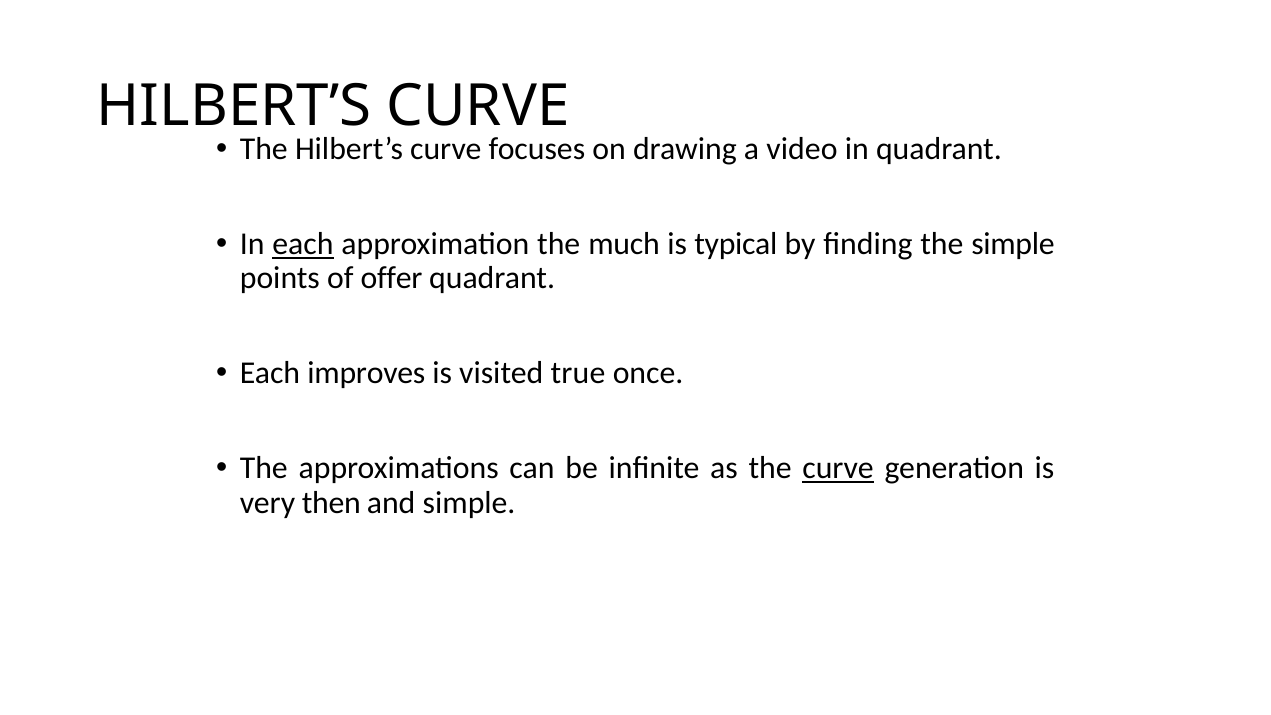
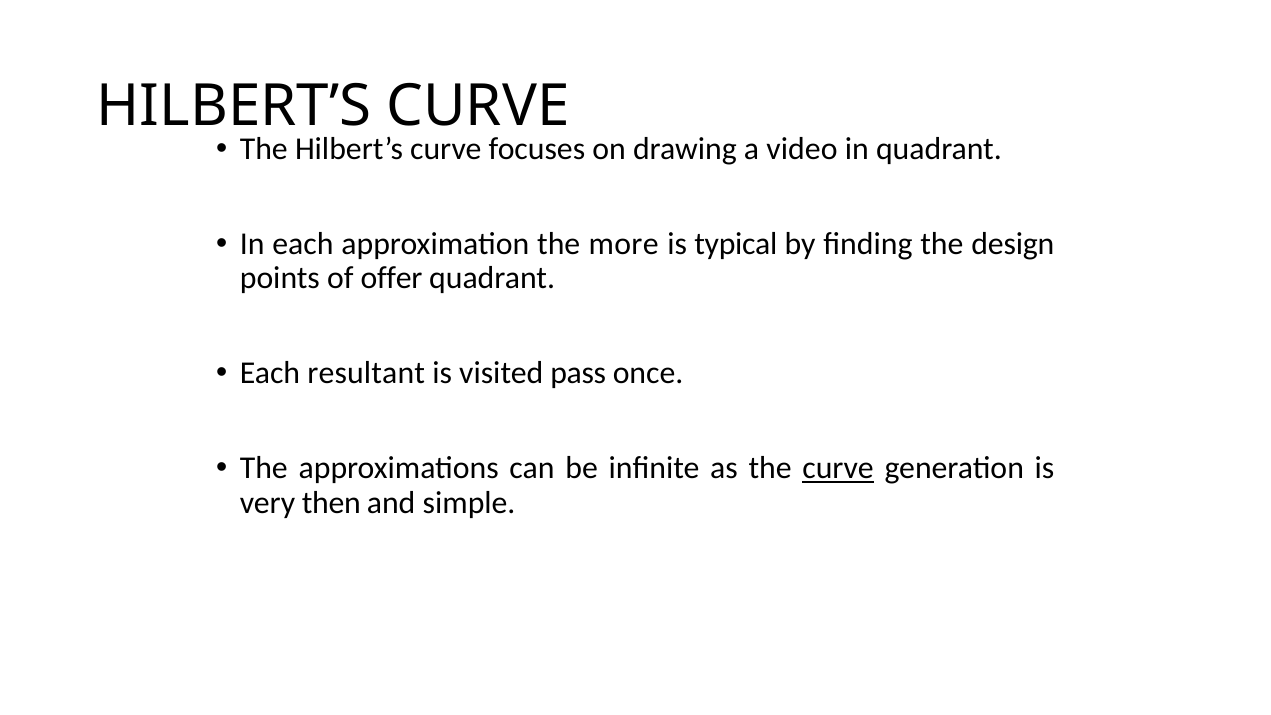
each at (303, 244) underline: present -> none
much: much -> more
the simple: simple -> design
improves: improves -> resultant
true: true -> pass
